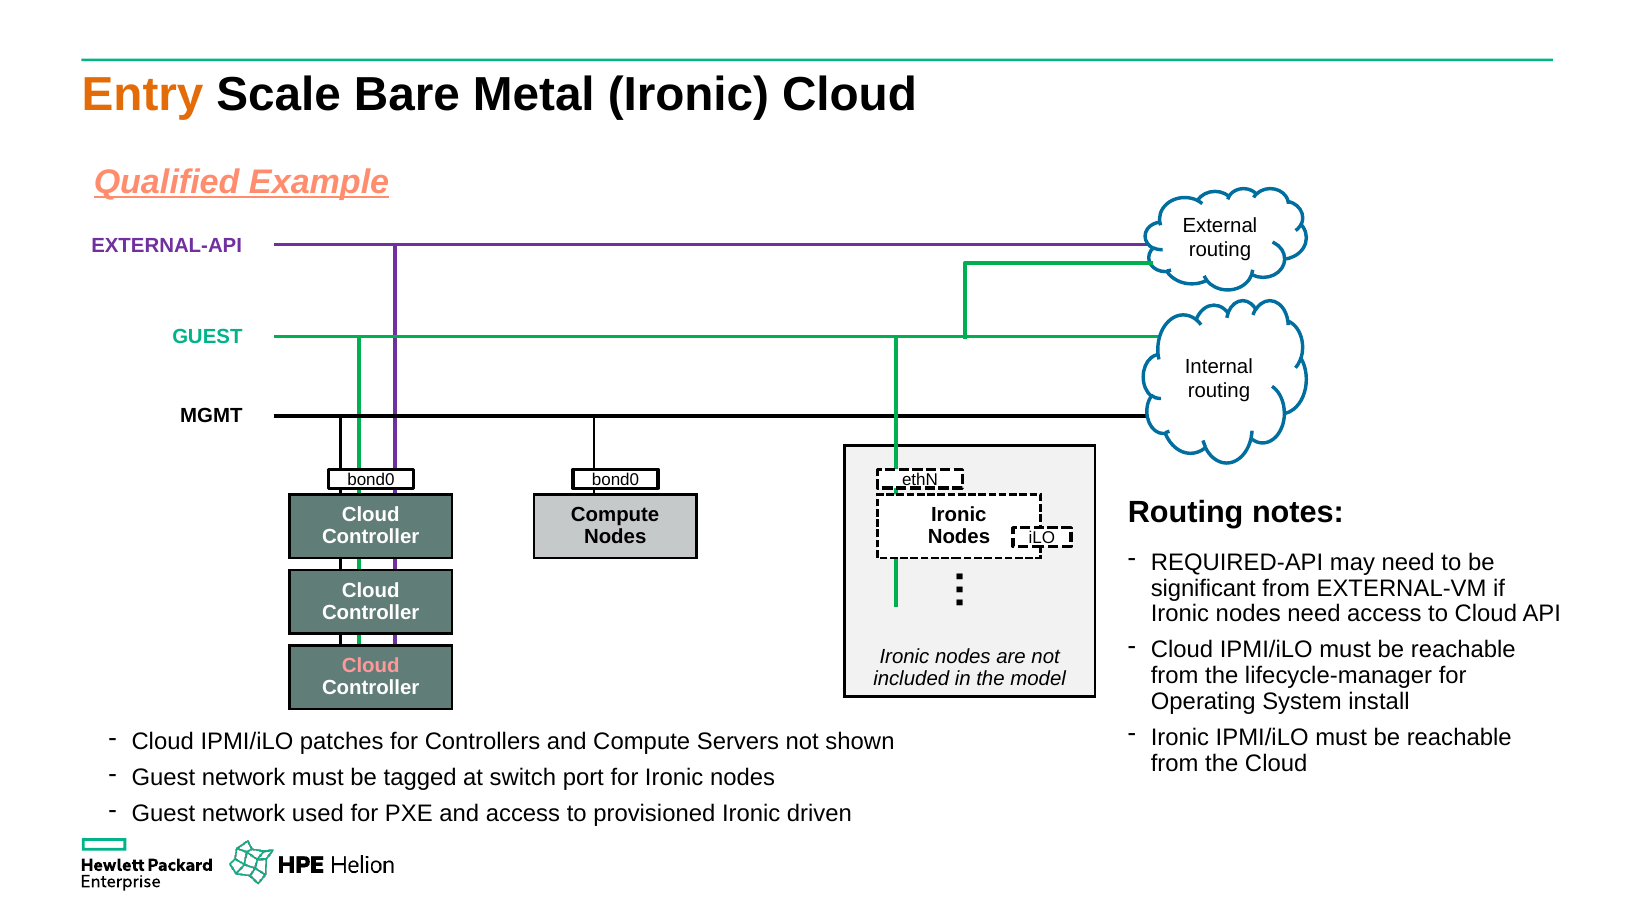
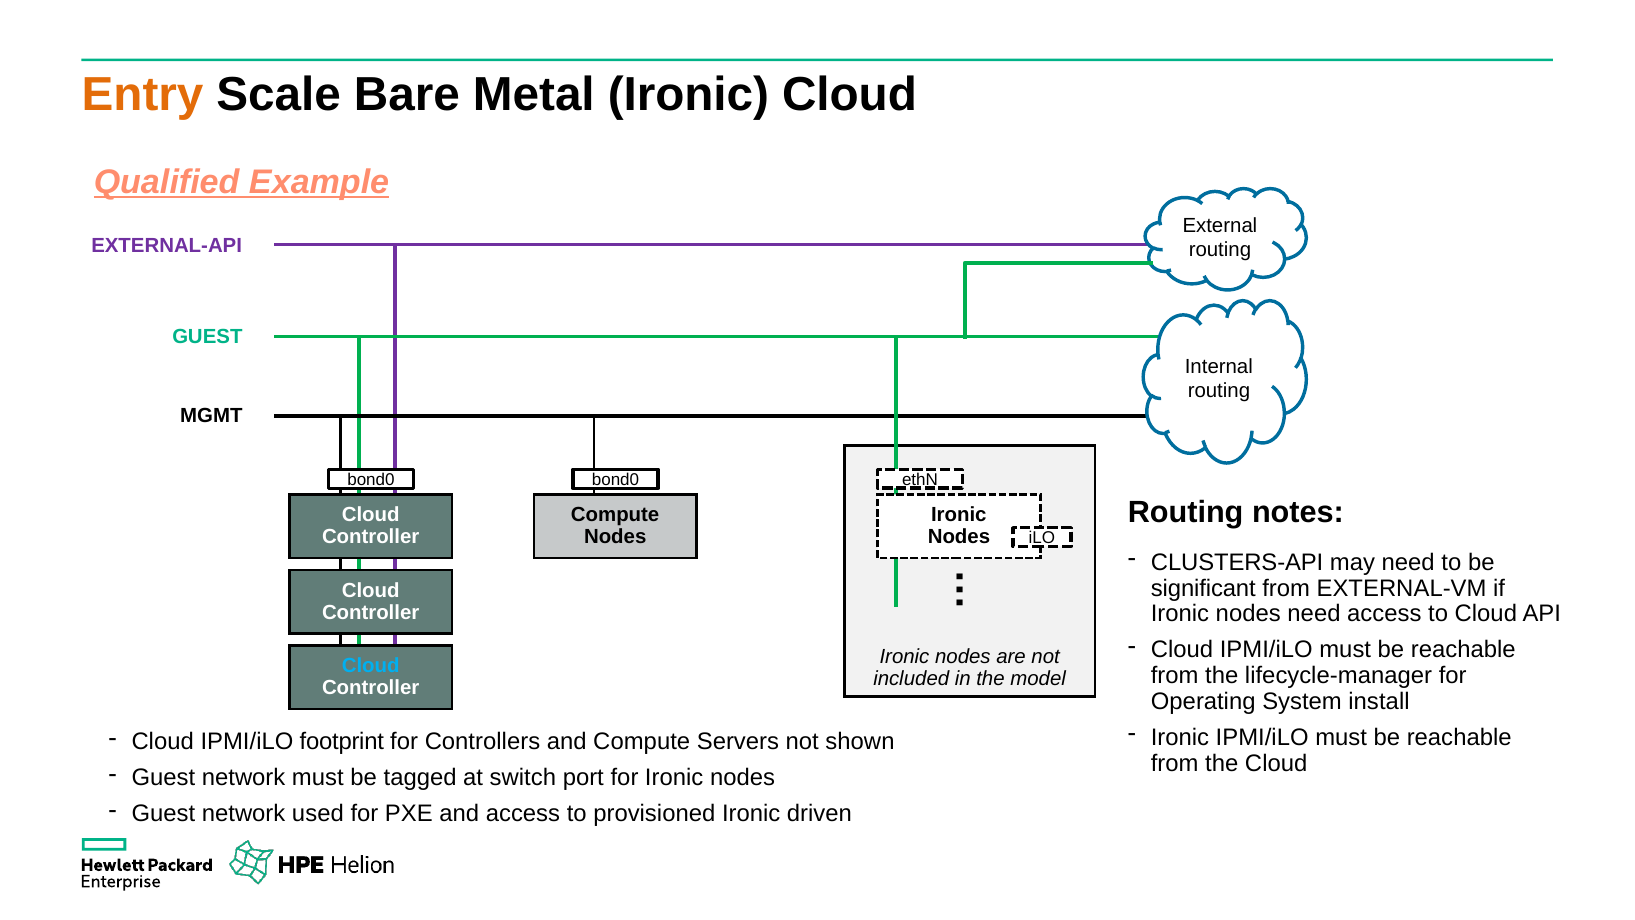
REQUIRED-API: REQUIRED-API -> CLUSTERS-API
Cloud at (371, 666) colour: pink -> light blue
patches: patches -> footprint
